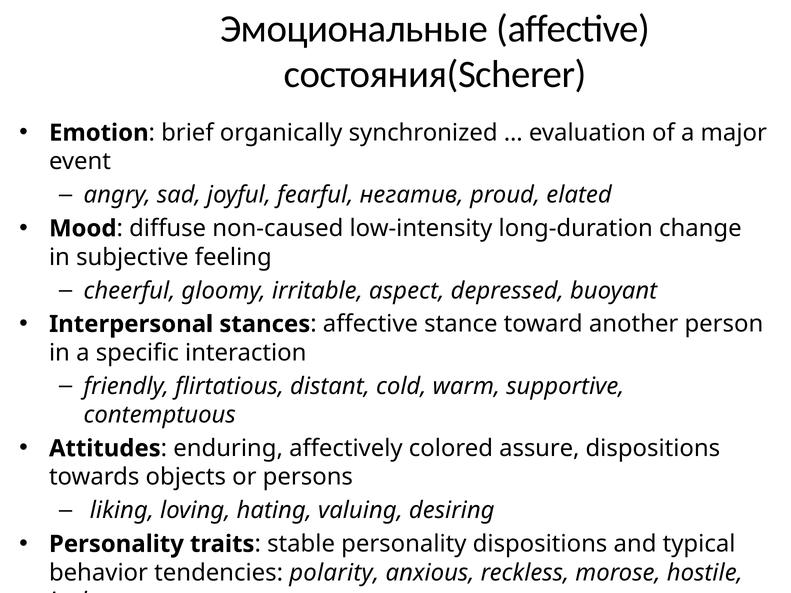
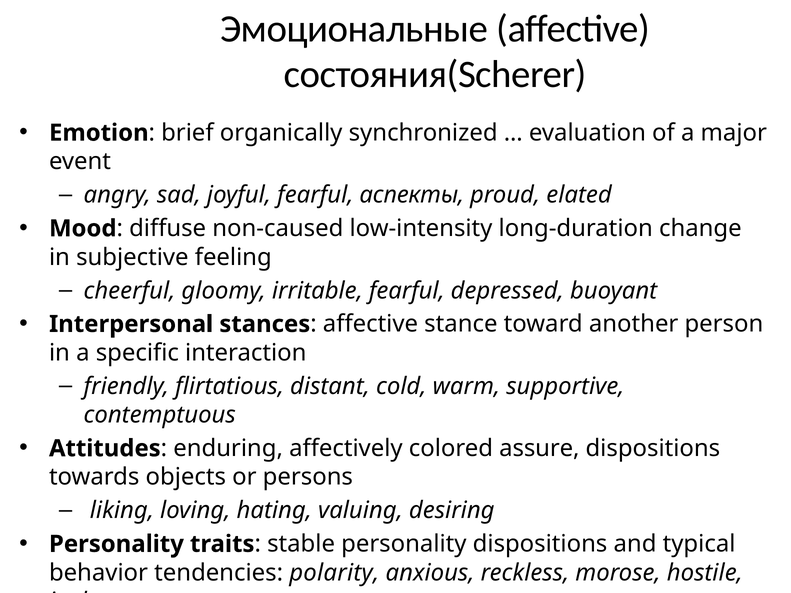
негатив: негатив -> аспекты
irritable aspect: aspect -> fearful
